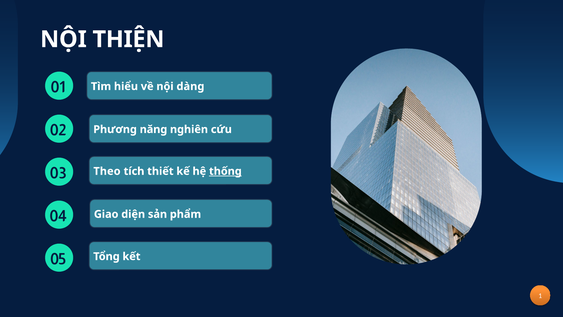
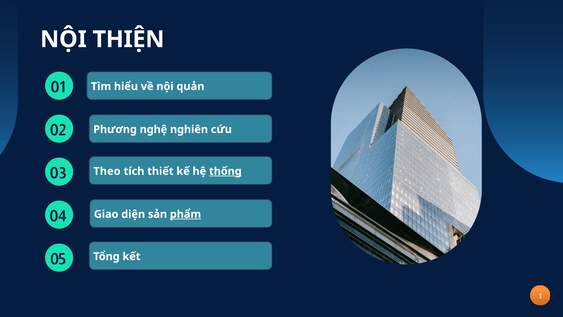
dàng: dàng -> quản
năng: năng -> nghệ
phẩm underline: none -> present
